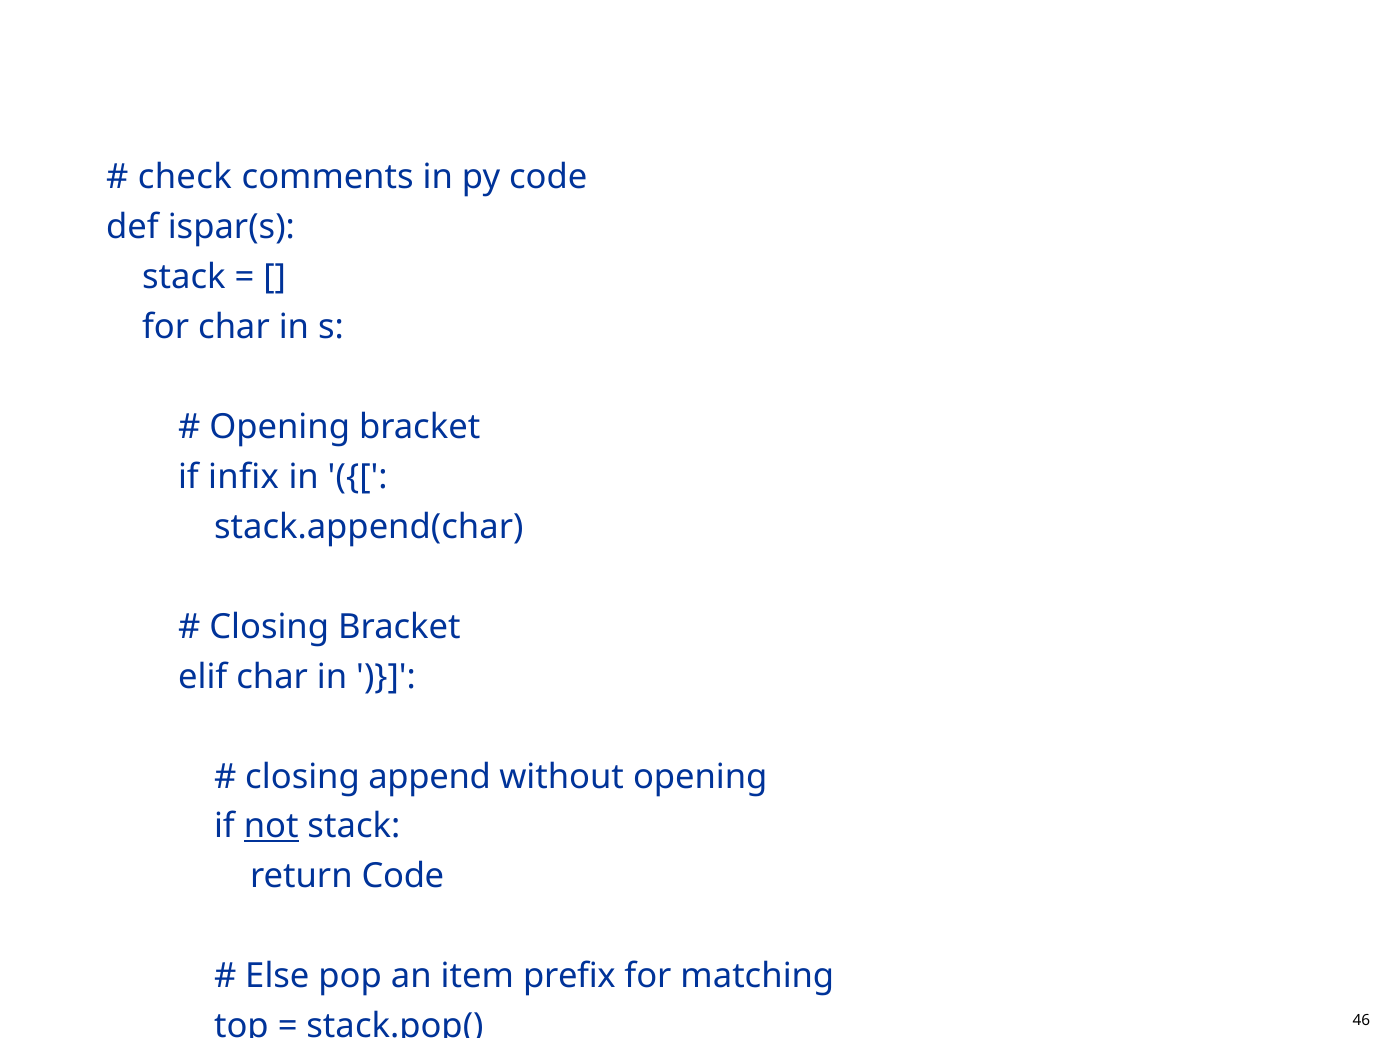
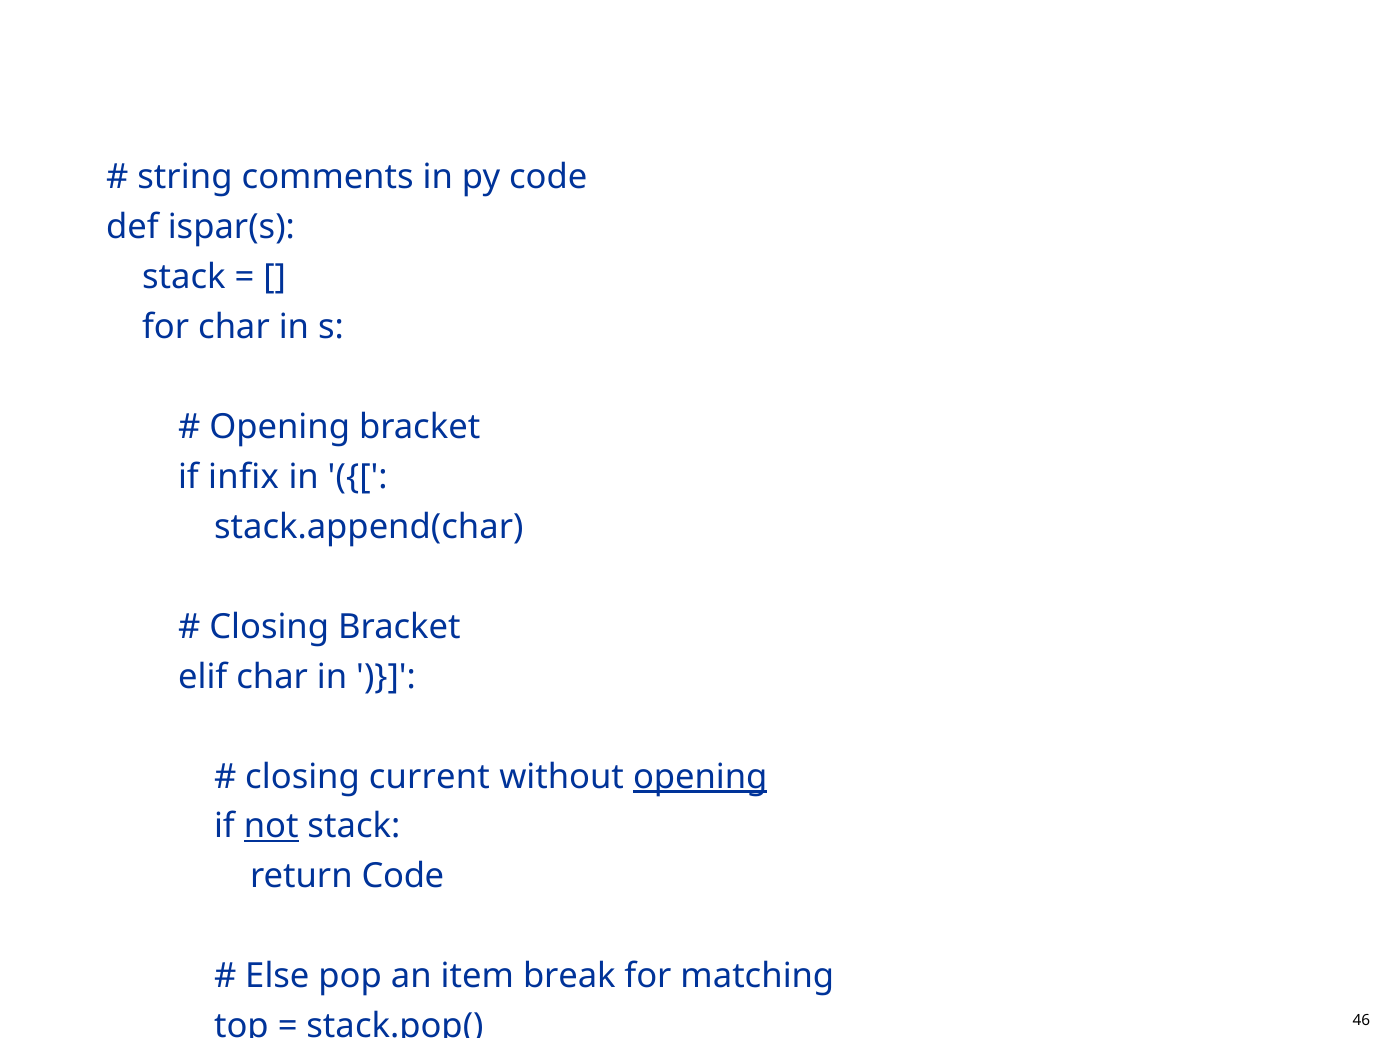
check: check -> string
append: append -> current
opening at (700, 777) underline: none -> present
prefix: prefix -> break
